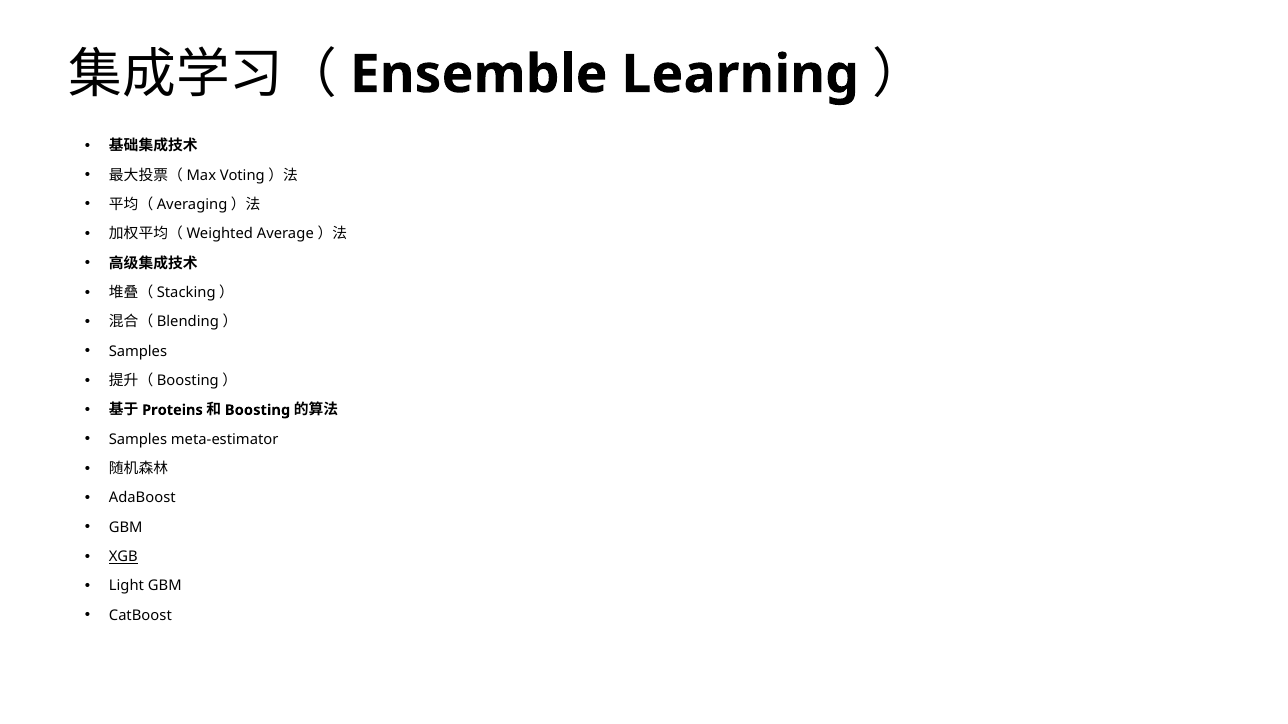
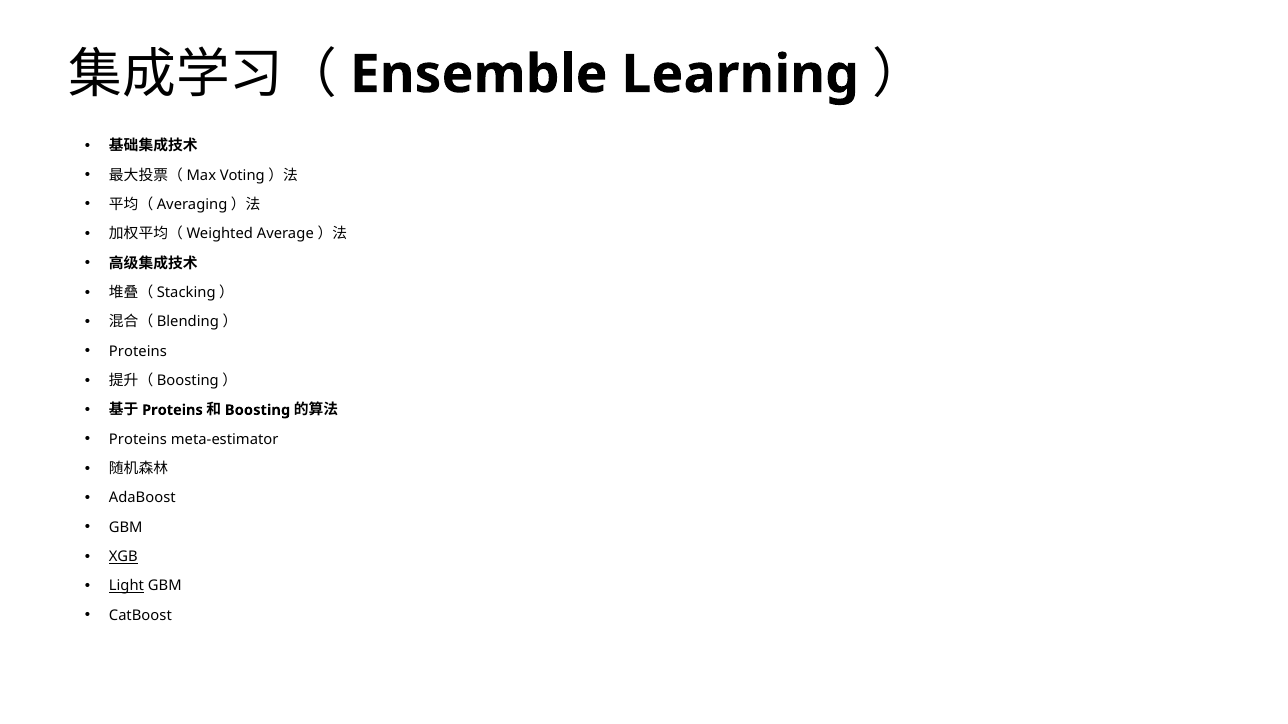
Samples at (138, 352): Samples -> Proteins
Samples at (138, 440): Samples -> Proteins
Light underline: none -> present
